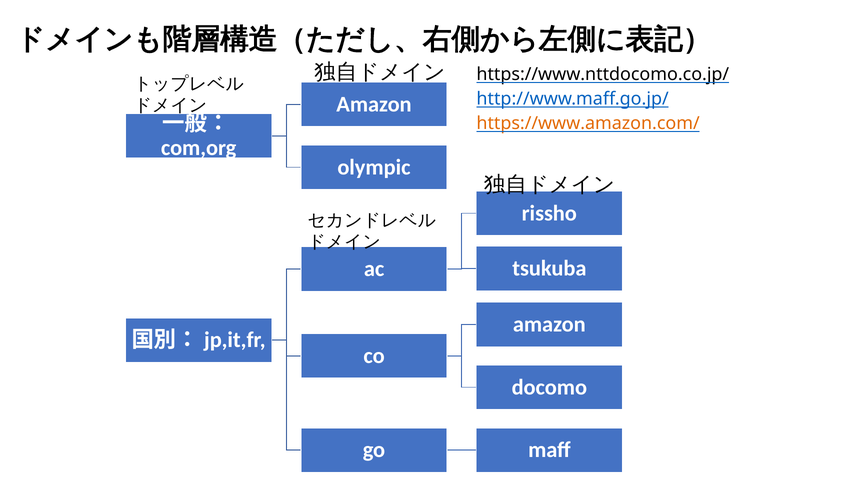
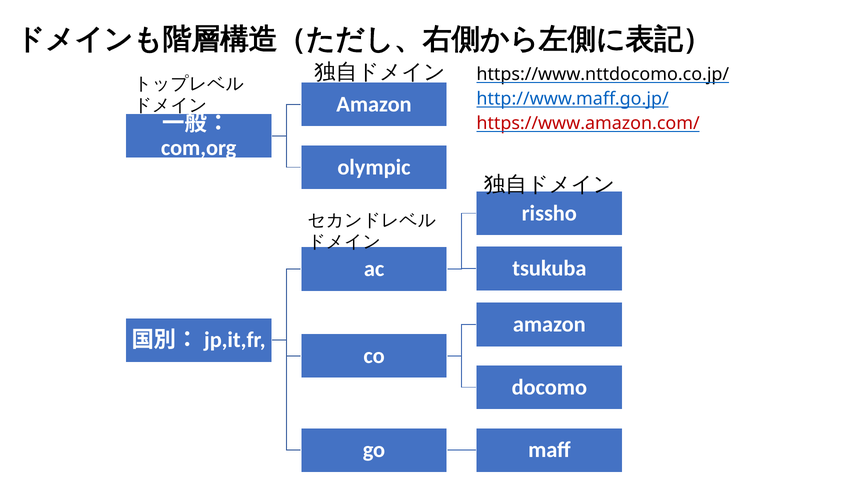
https://www.amazon.com/ colour: orange -> red
